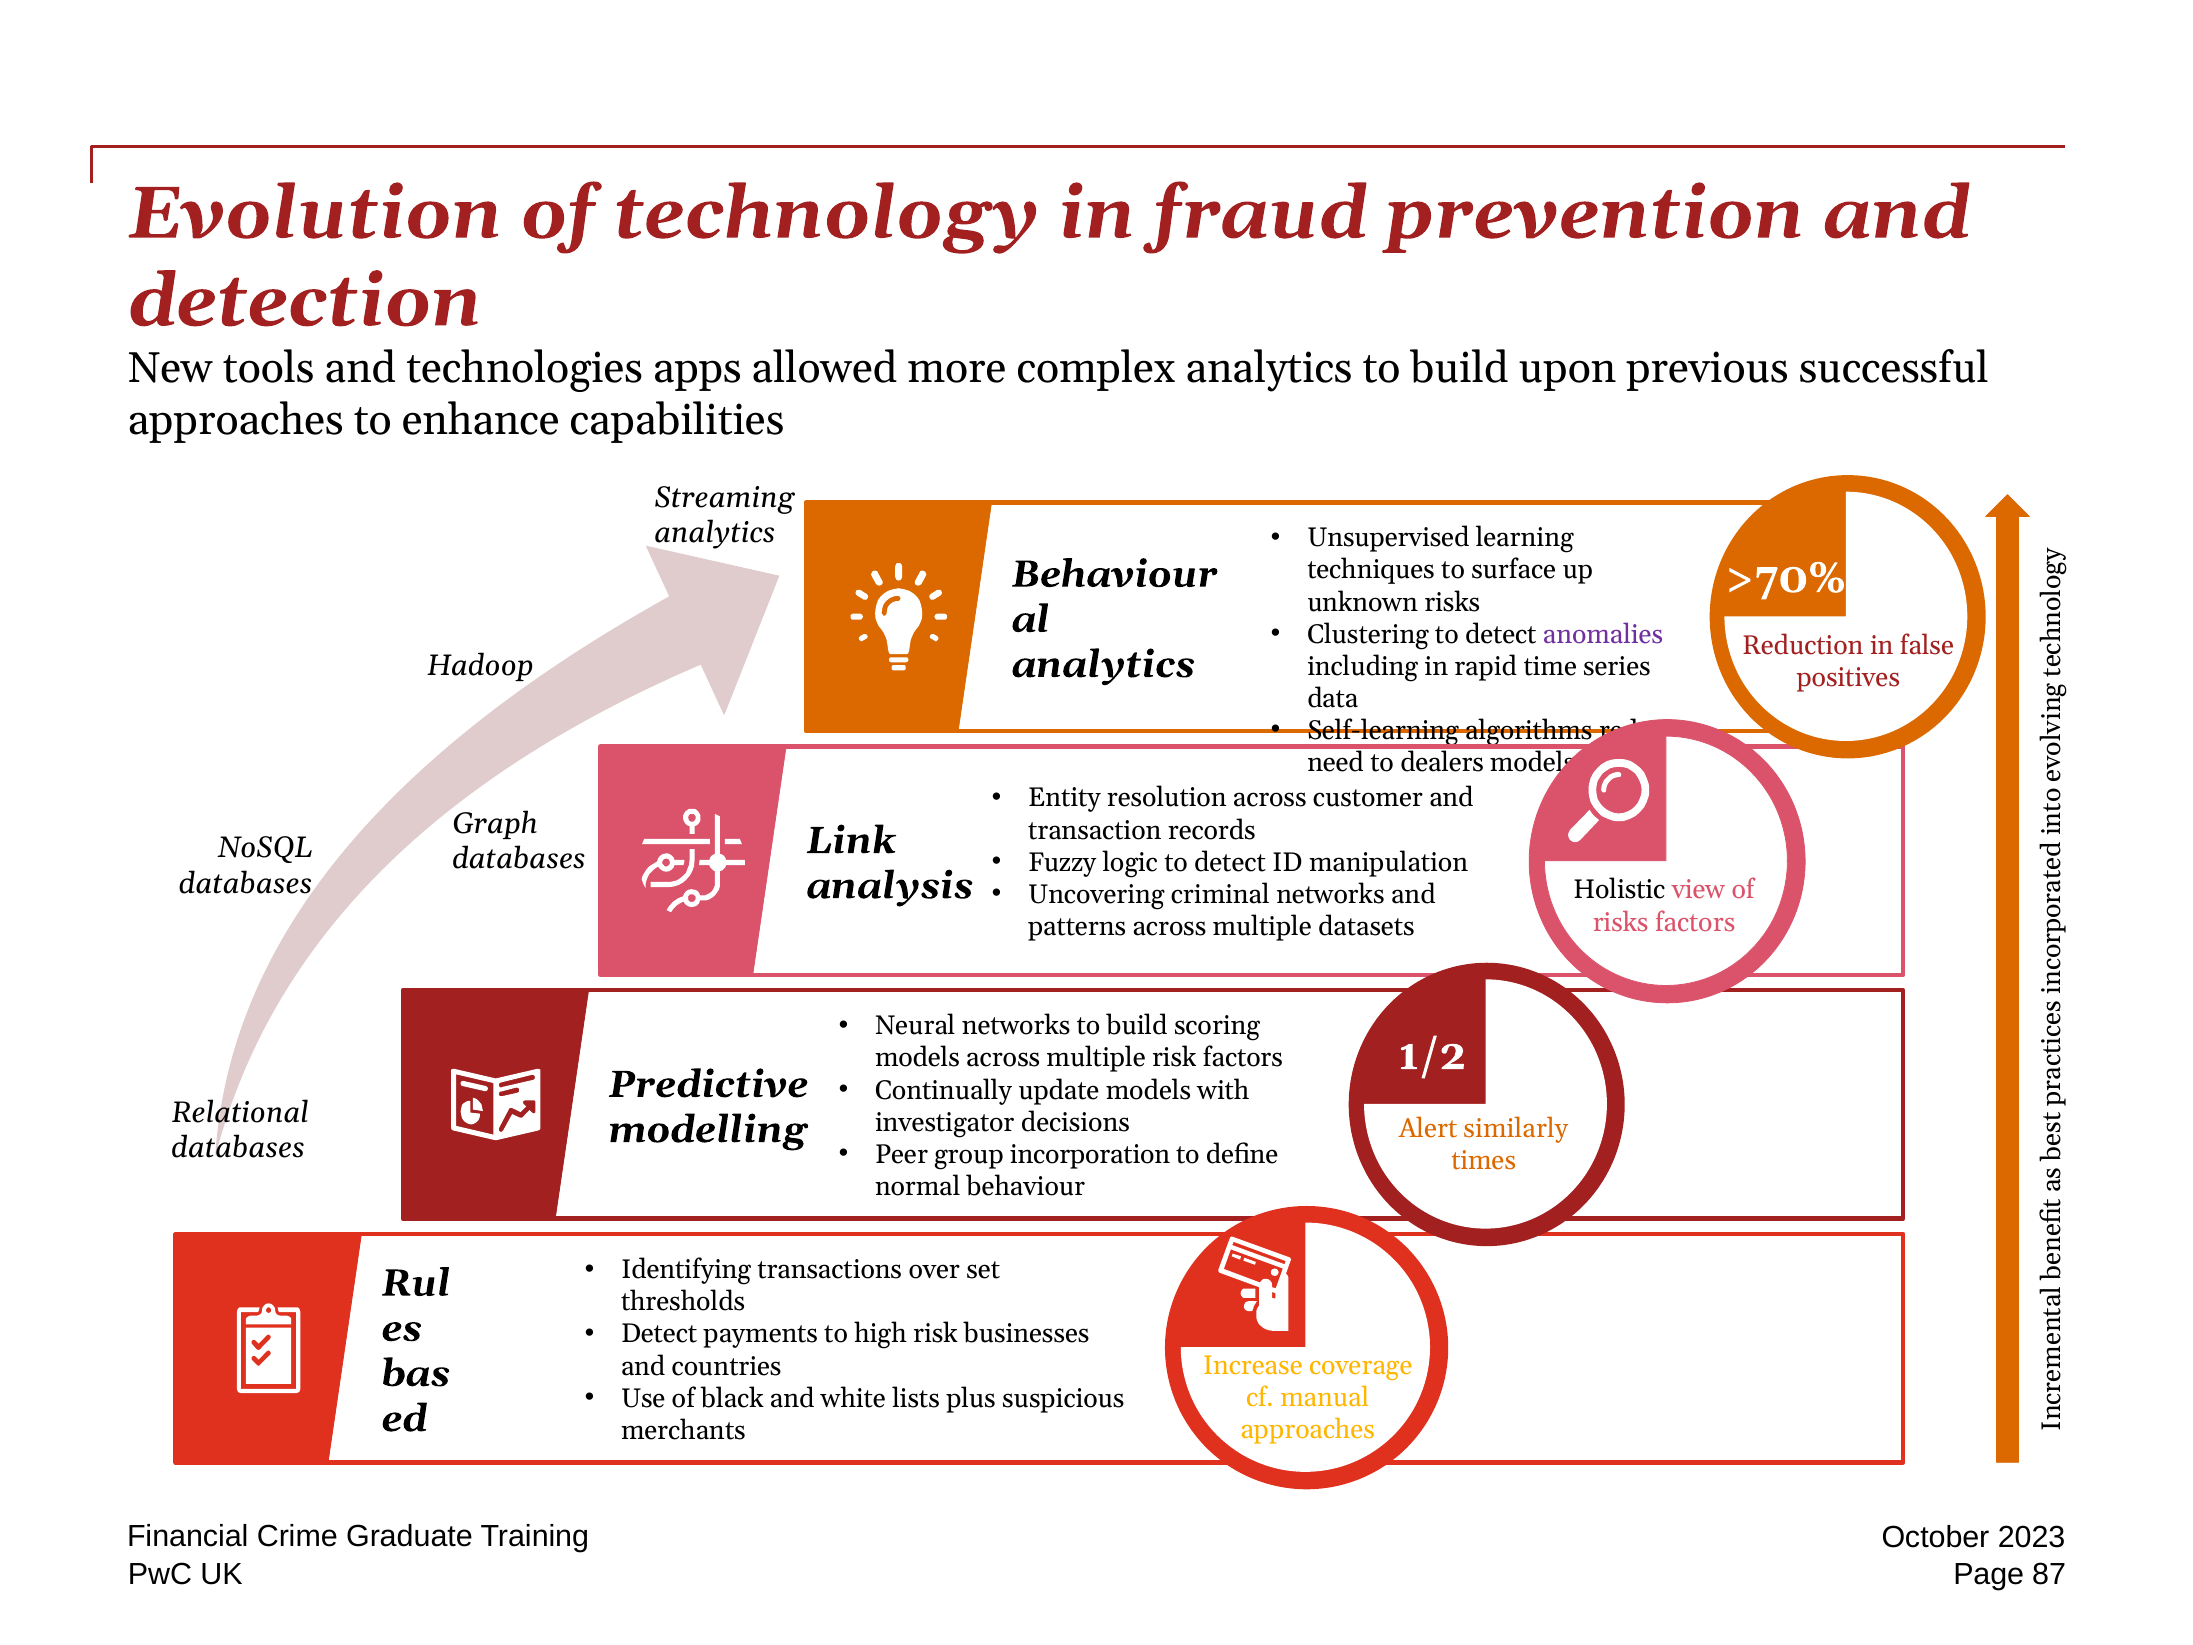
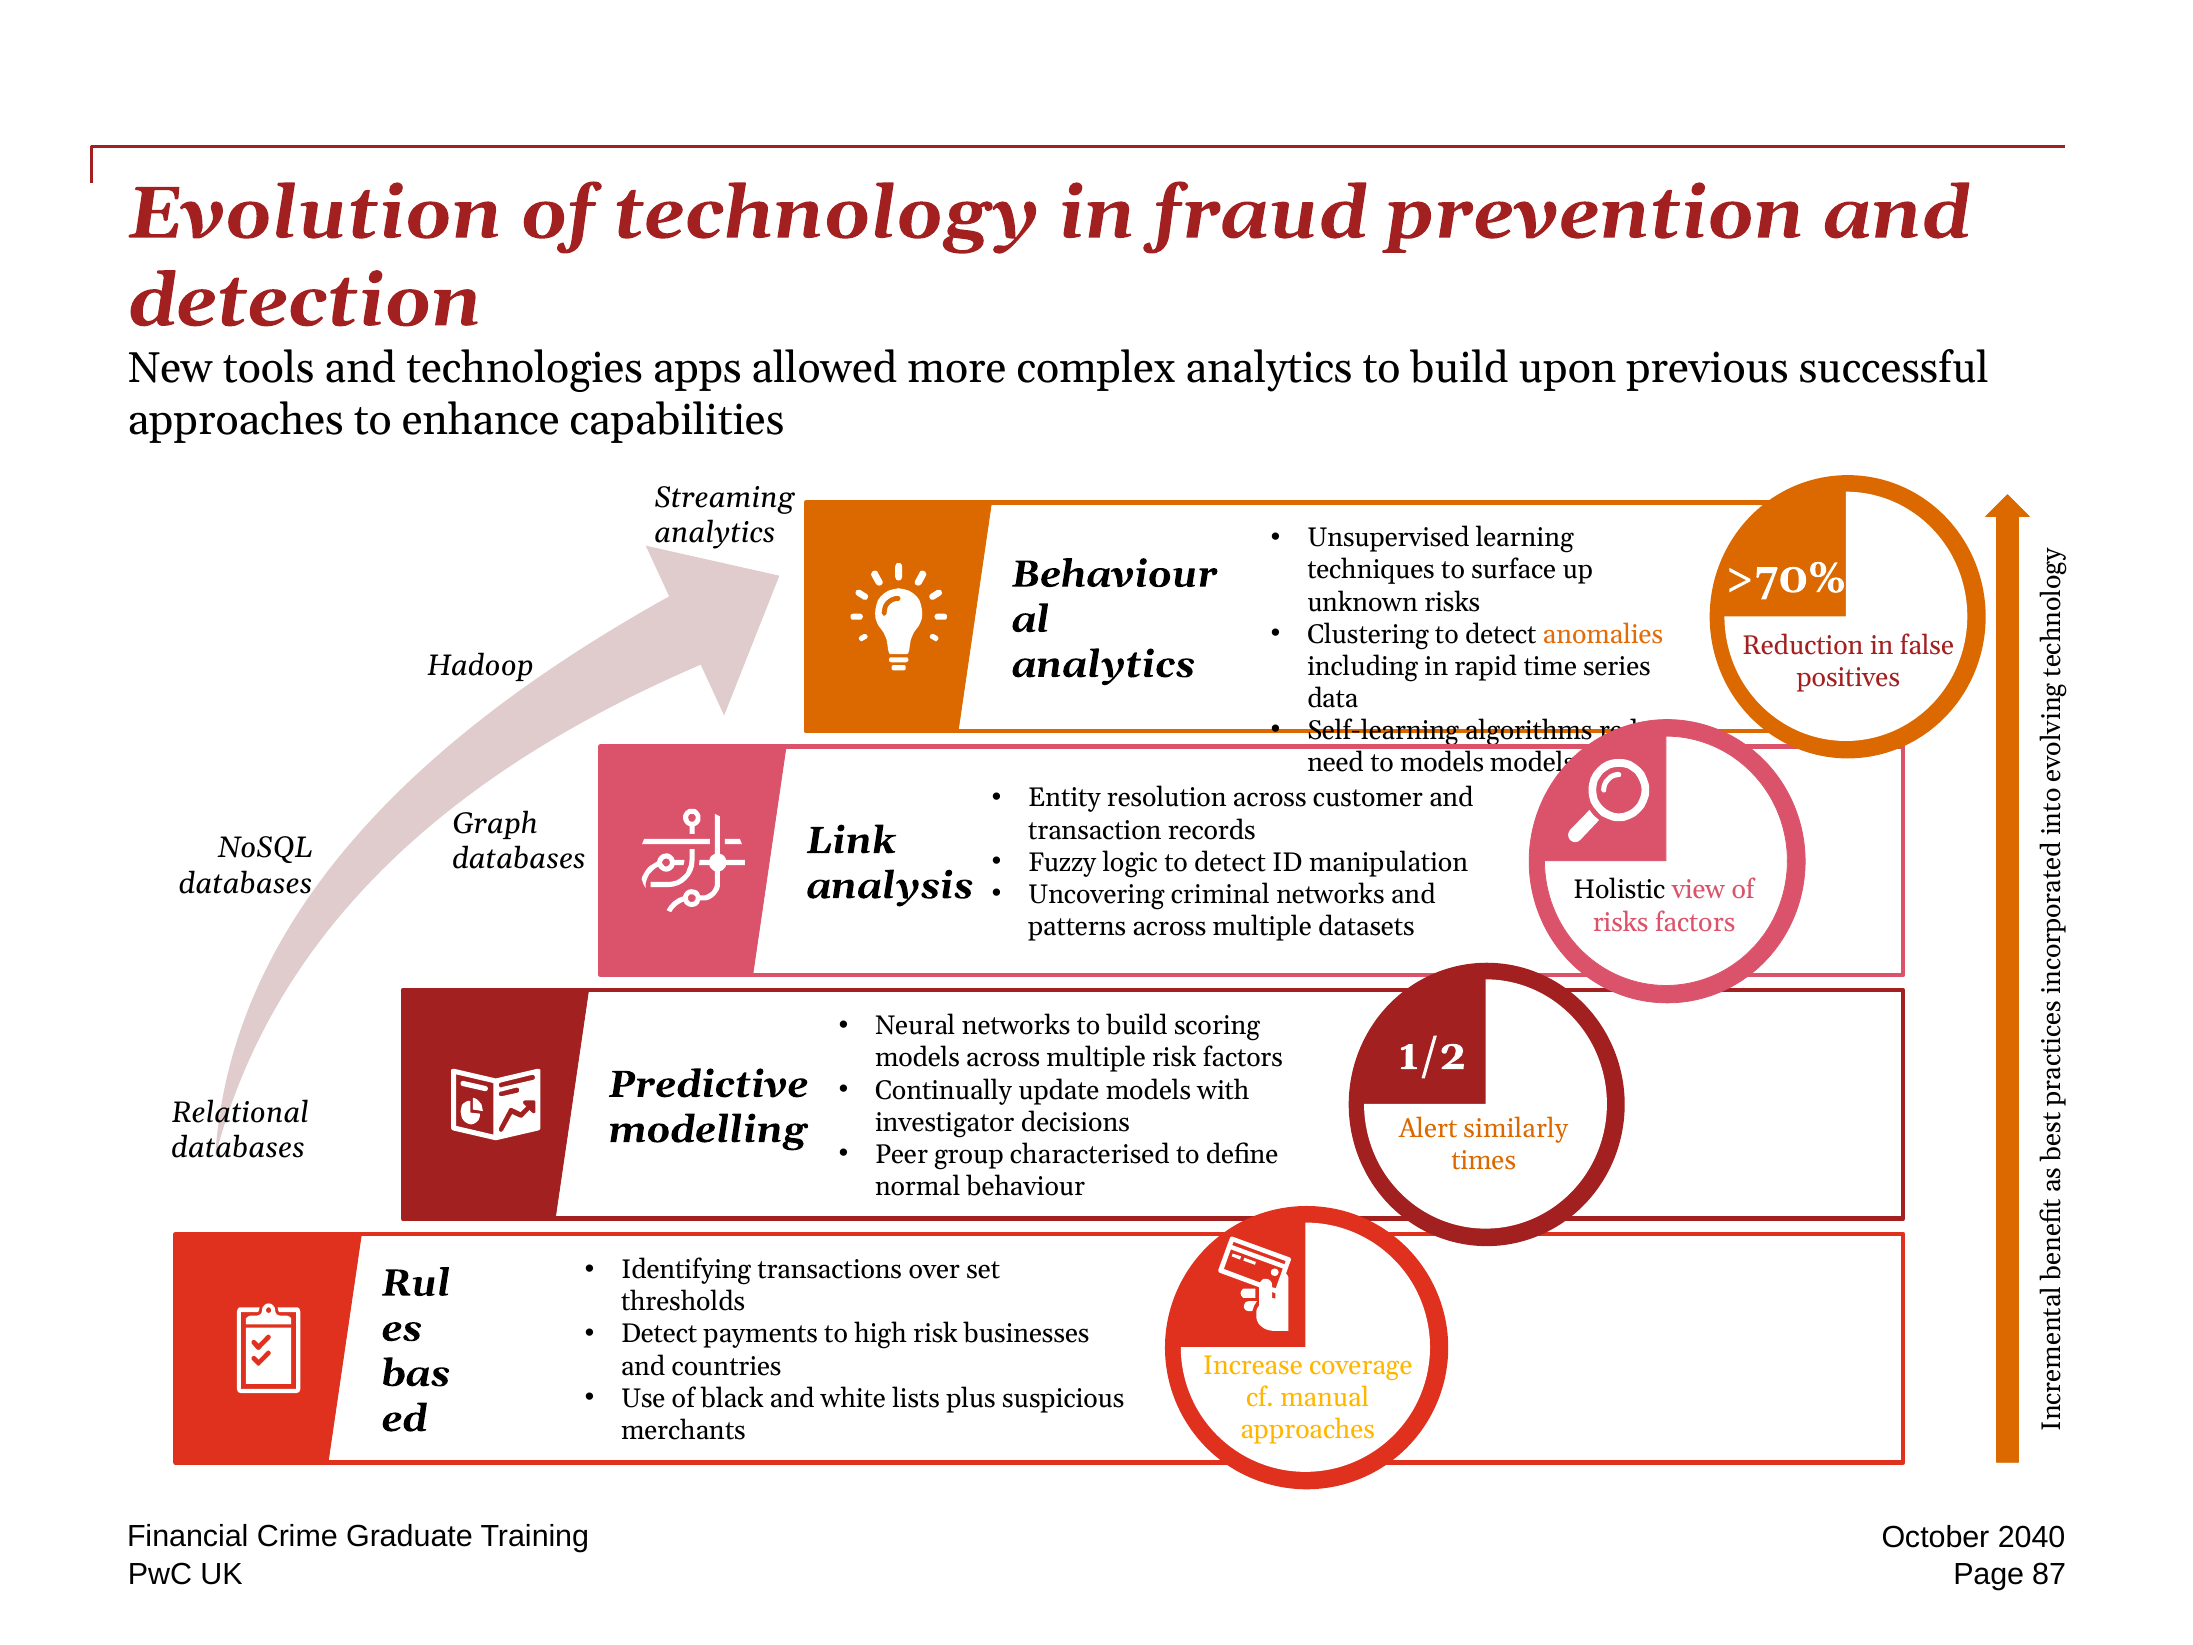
anomalies colour: purple -> orange
to dealers: dealers -> models
incorporation: incorporation -> characterised
2023: 2023 -> 2040
